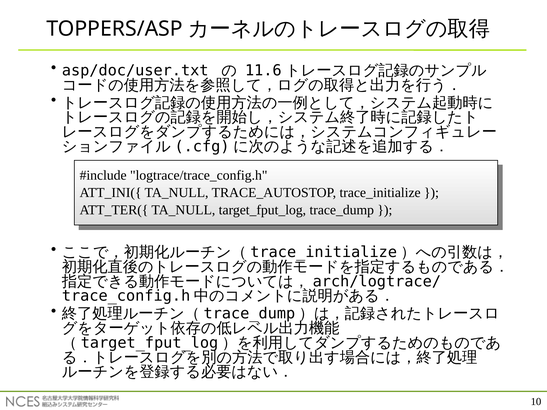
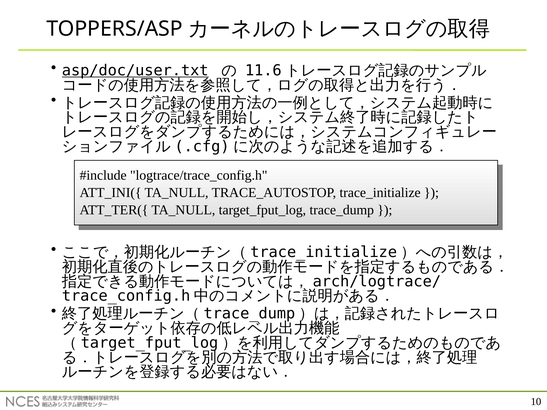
asp/doc/user.txt underline: none -> present
